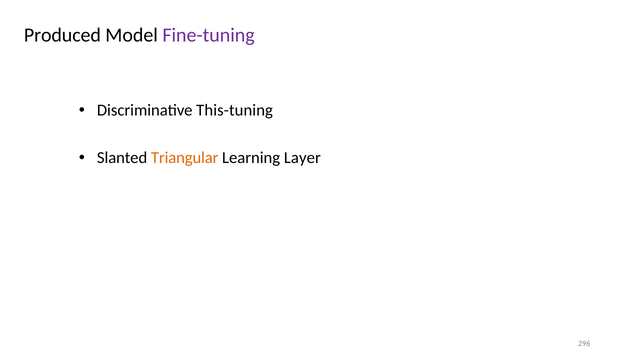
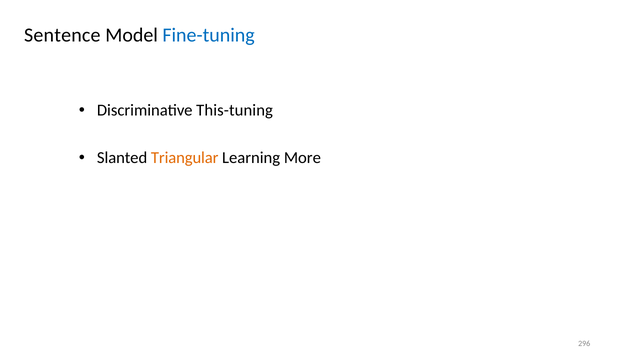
Produced: Produced -> Sentence
Fine-tuning colour: purple -> blue
Layer: Layer -> More
